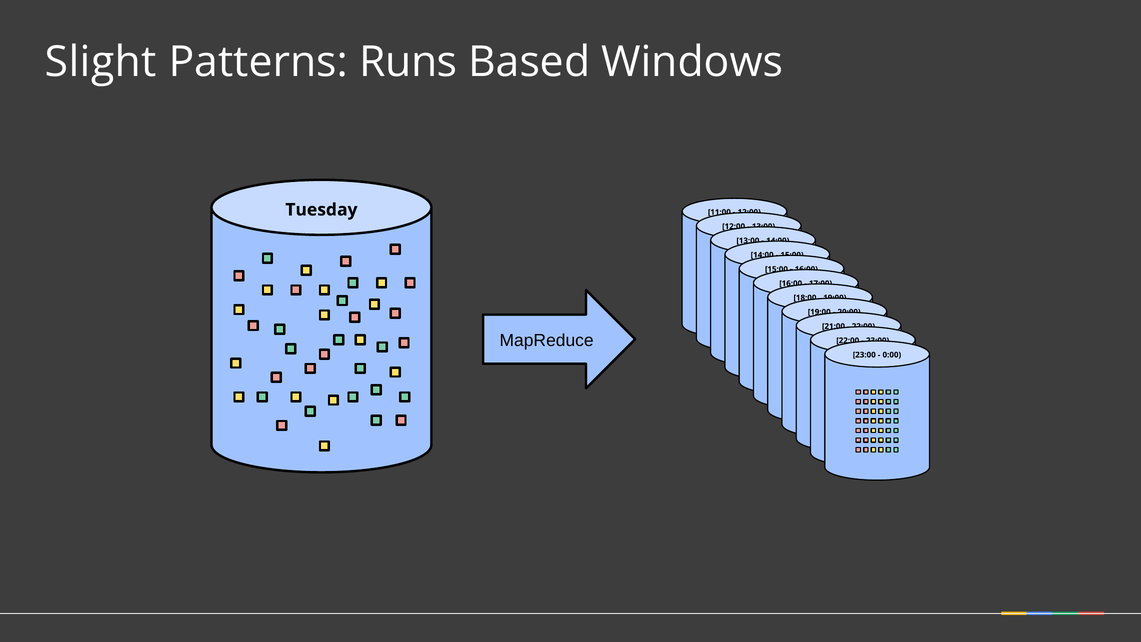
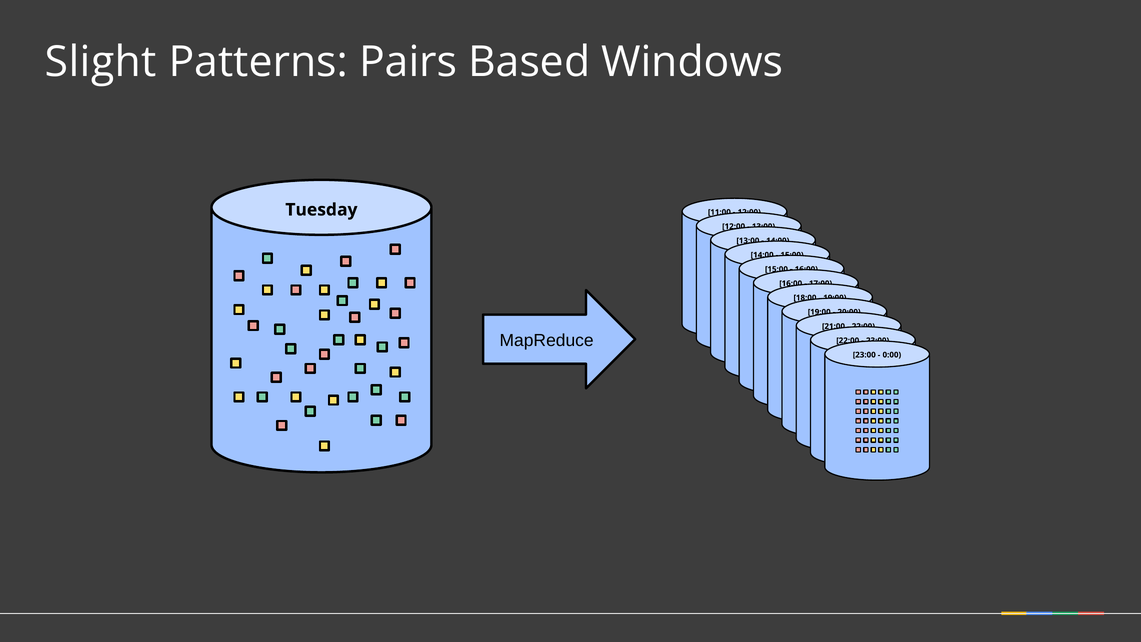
Runs: Runs -> Pairs
